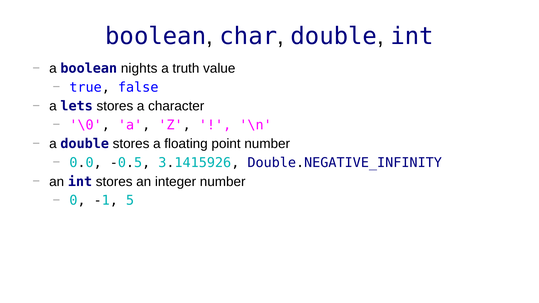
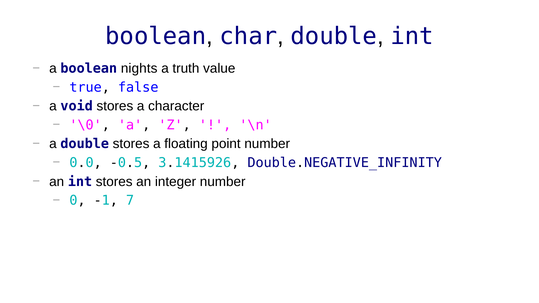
lets: lets -> void
5: 5 -> 7
